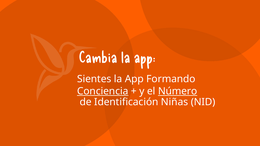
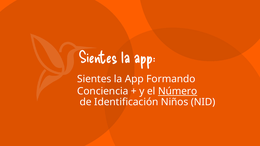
Cambia at (98, 58): Cambia -> Sientes
Conciencia underline: present -> none
Niñas: Niñas -> Niños
